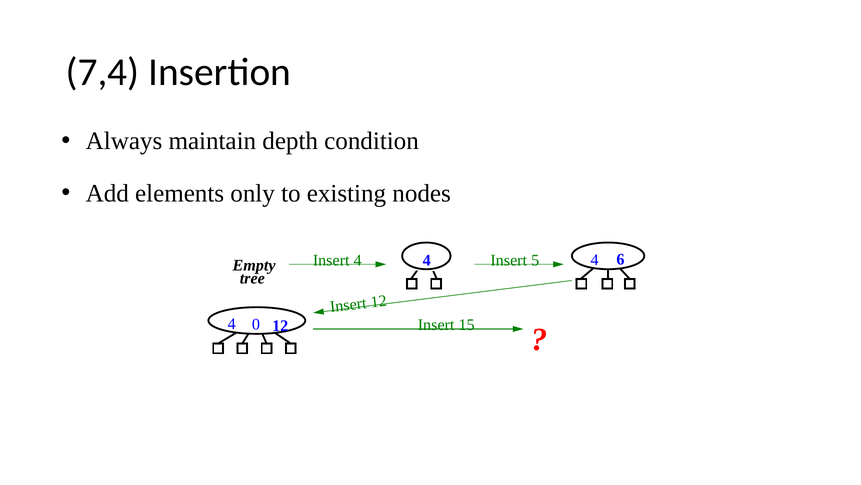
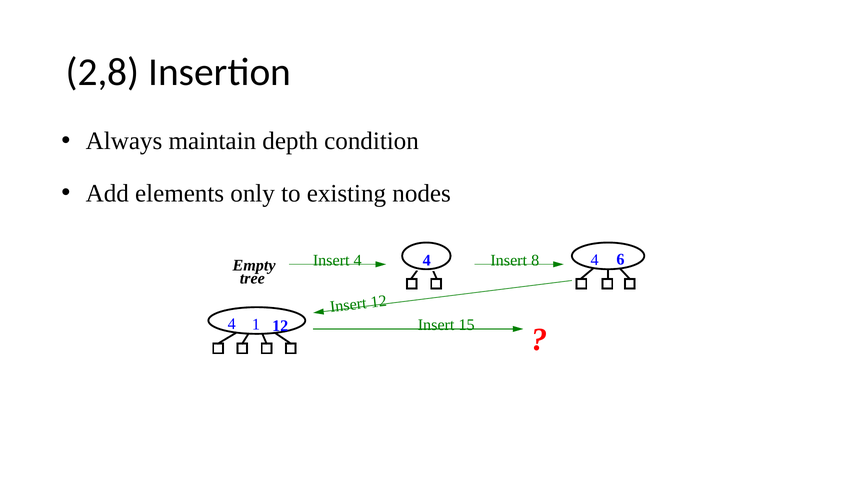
7,4: 7,4 -> 2,8
5: 5 -> 8
0: 0 -> 1
